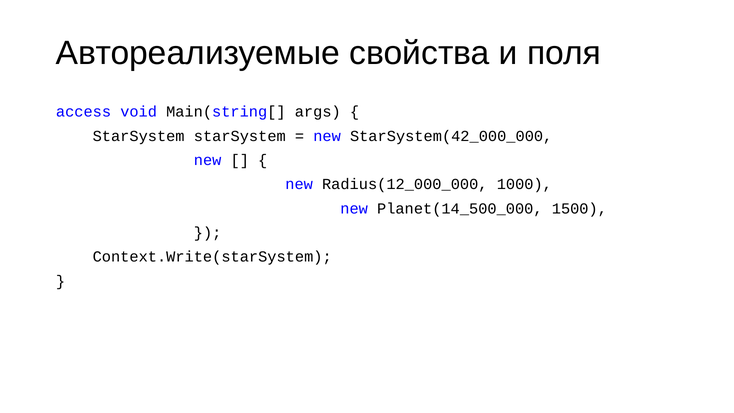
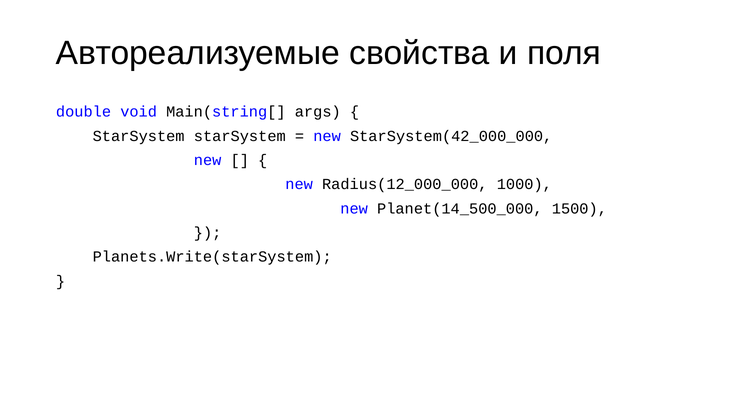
access: access -> double
Context.Write(starSystem: Context.Write(starSystem -> Planets.Write(starSystem
